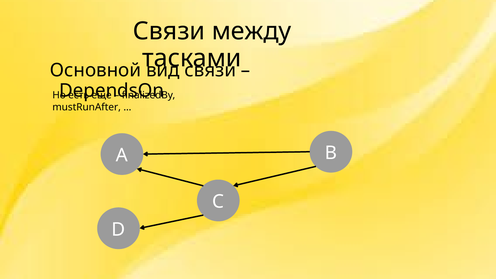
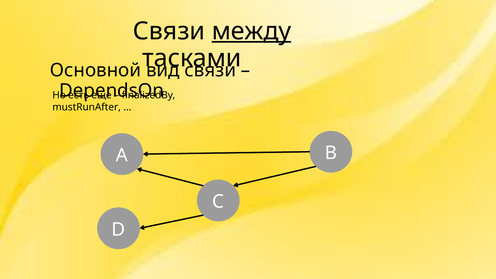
между underline: none -> present
